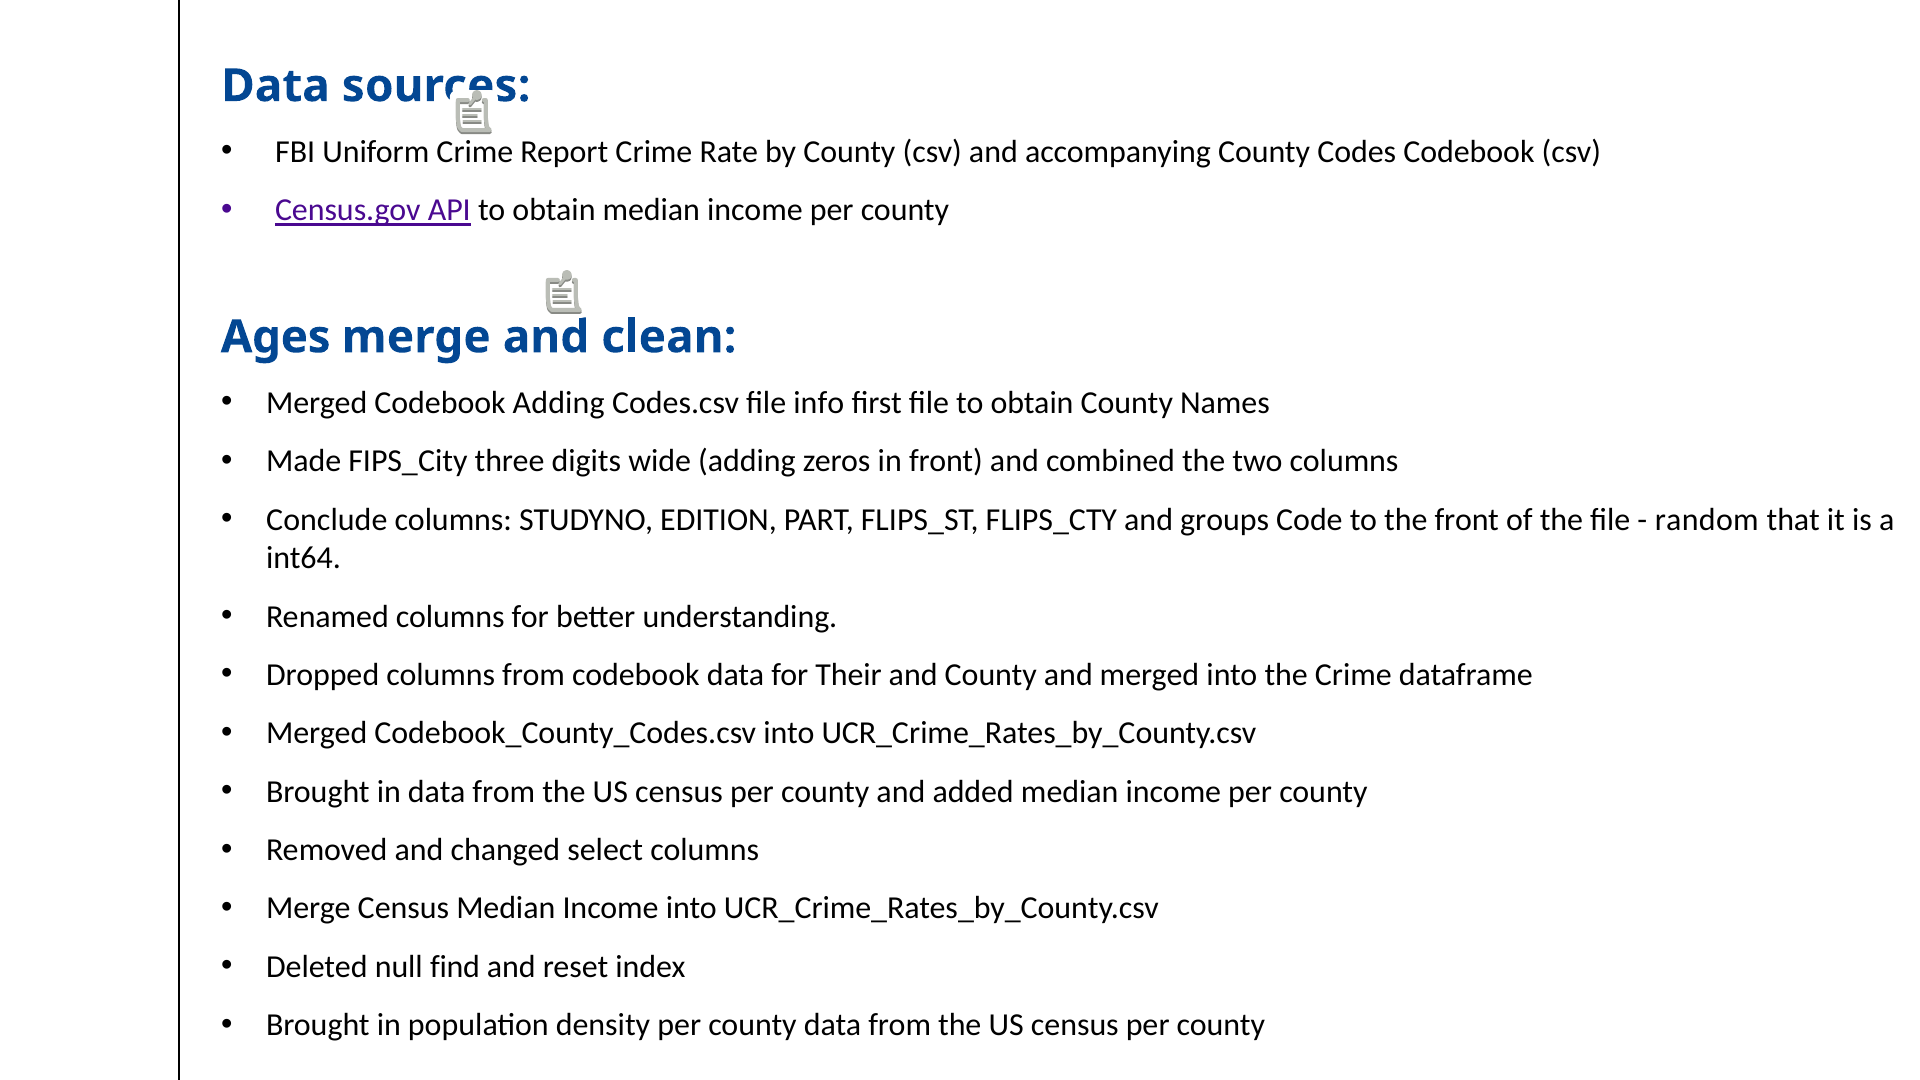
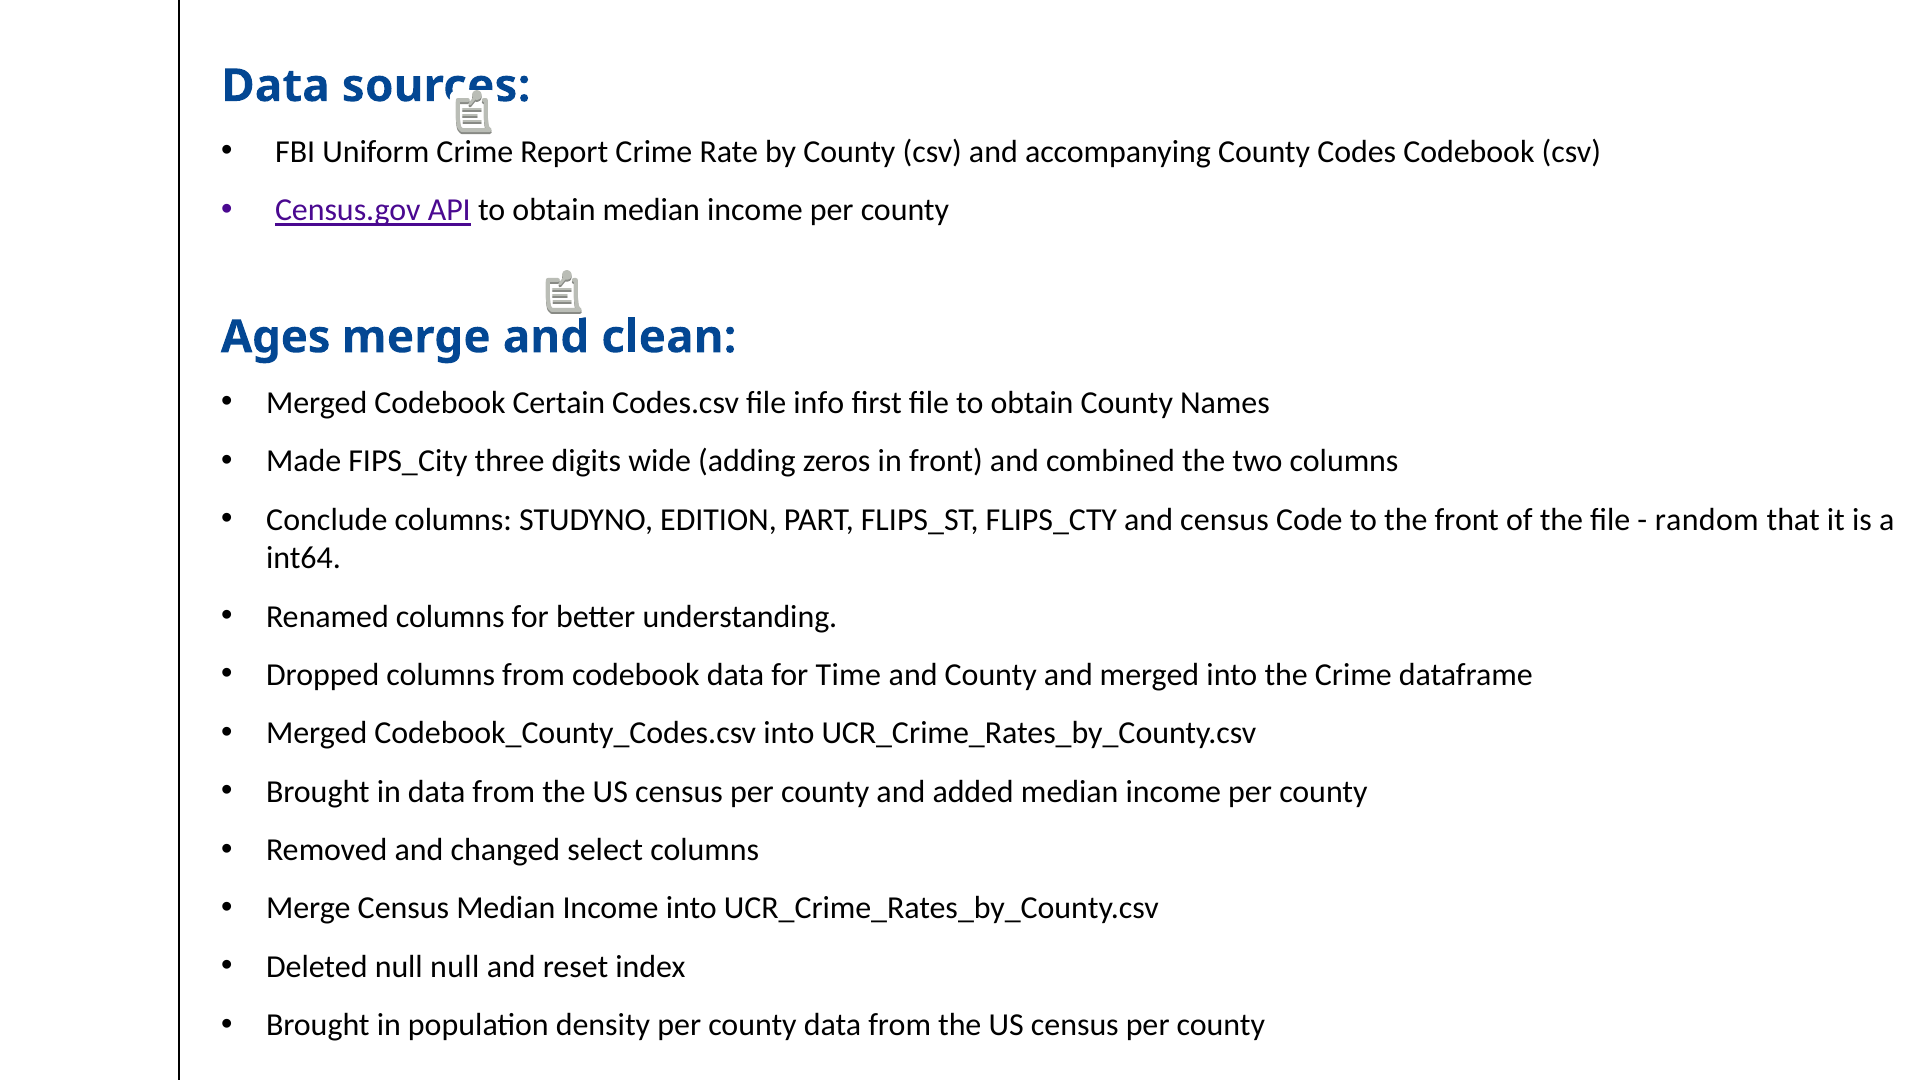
Codebook Adding: Adding -> Certain
and groups: groups -> census
Their: Their -> Time
null find: find -> null
